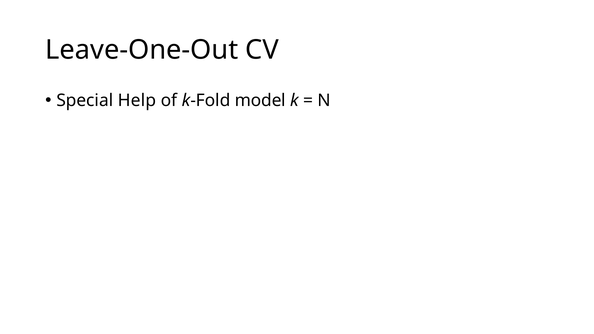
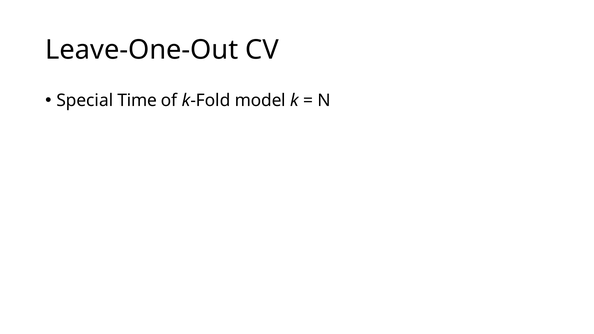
Help: Help -> Time
